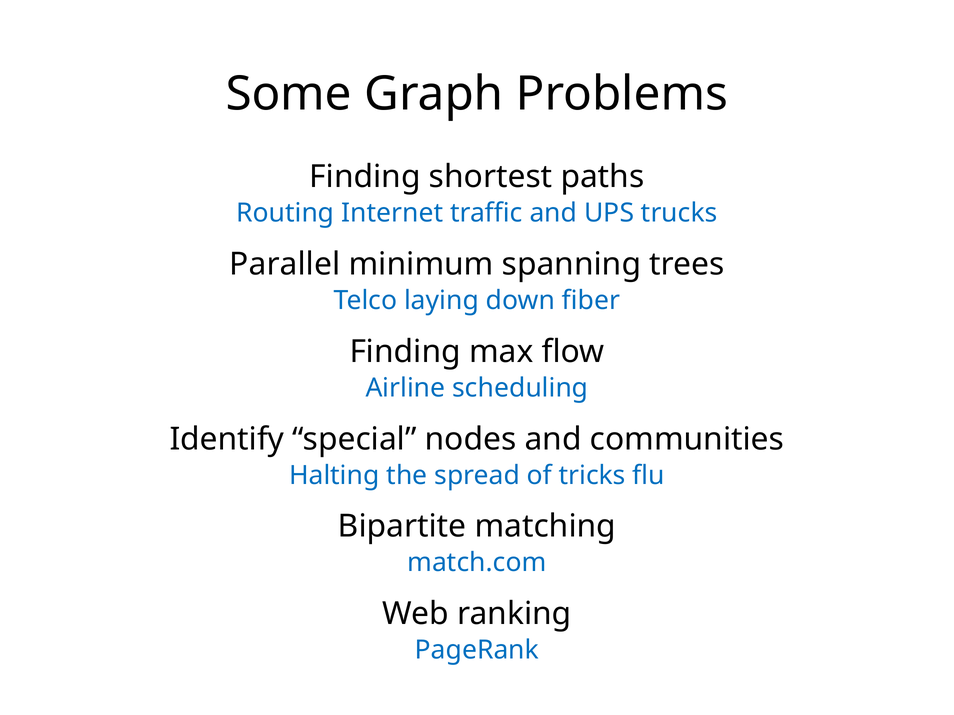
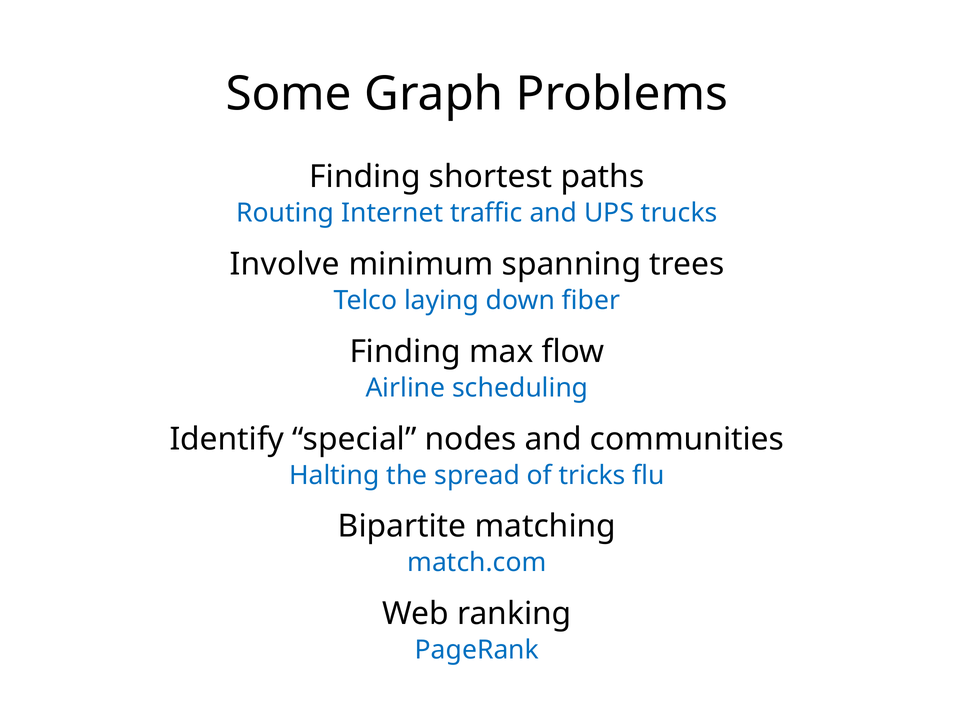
Parallel: Parallel -> Involve
